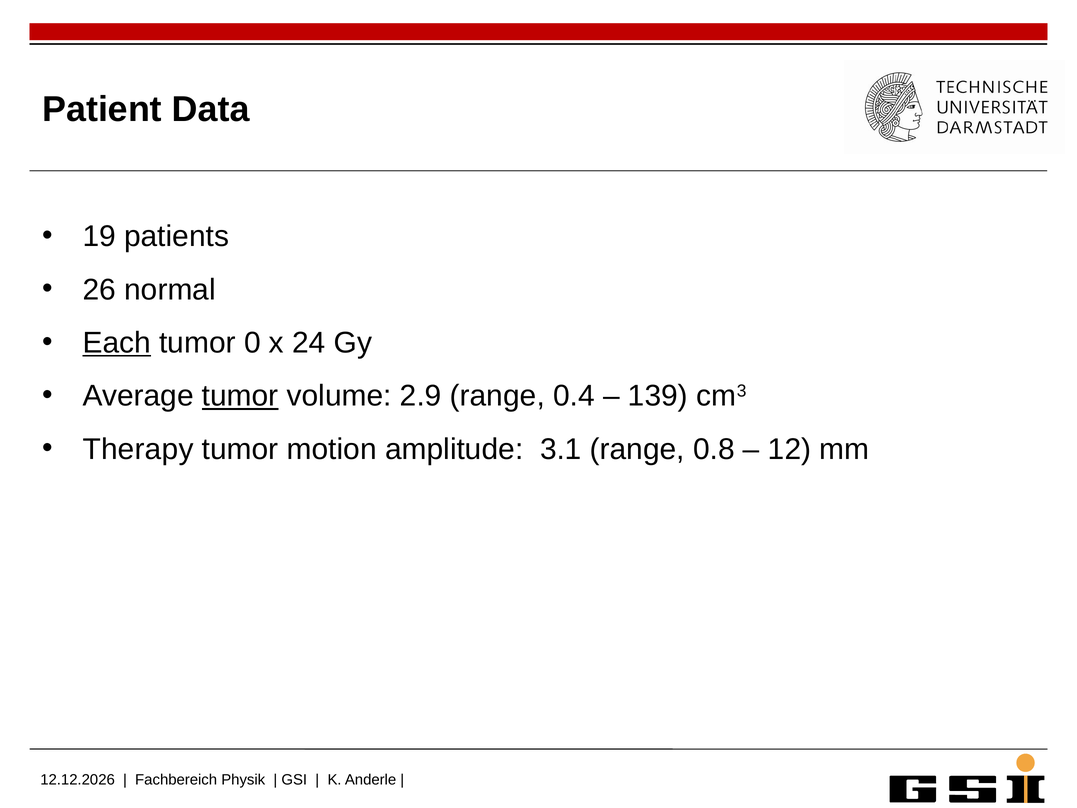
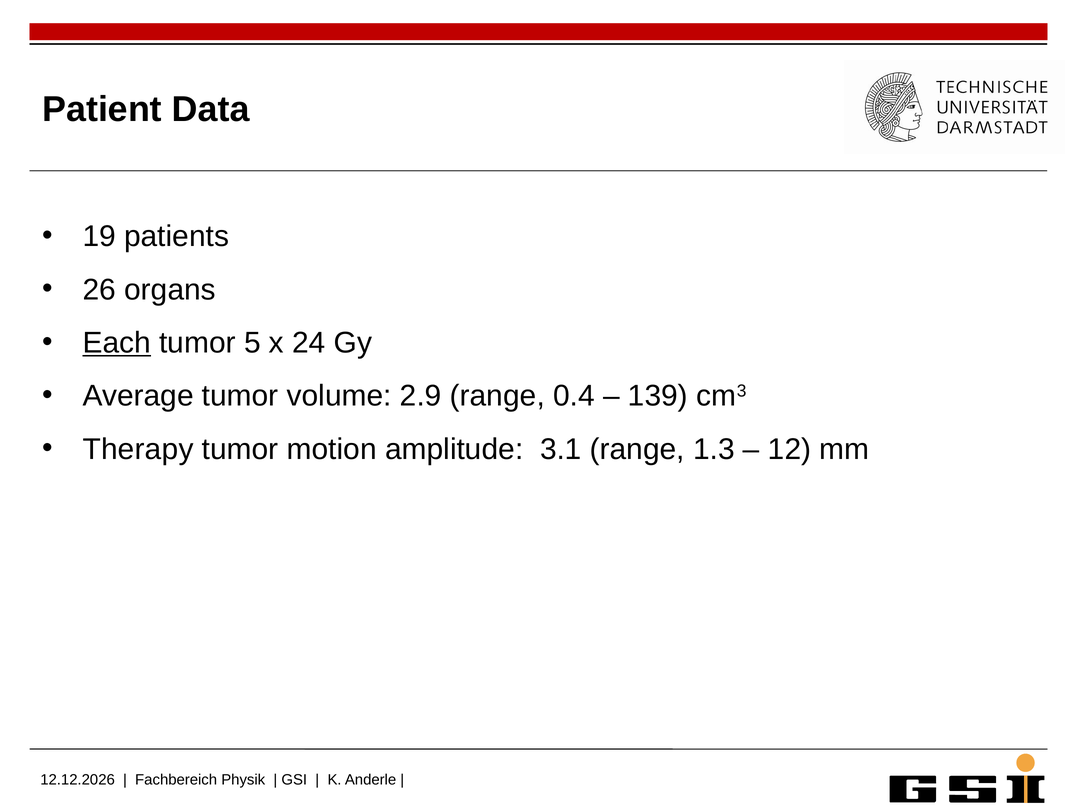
normal: normal -> organs
0: 0 -> 5
tumor at (240, 396) underline: present -> none
0.8: 0.8 -> 1.3
